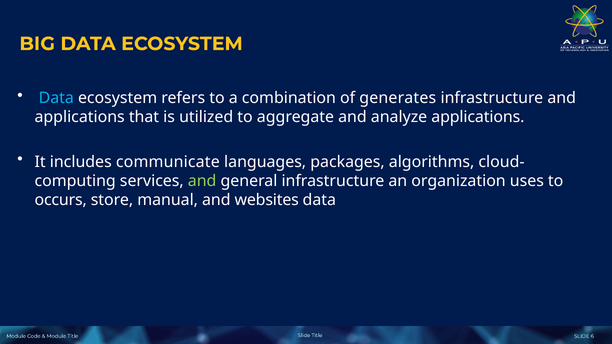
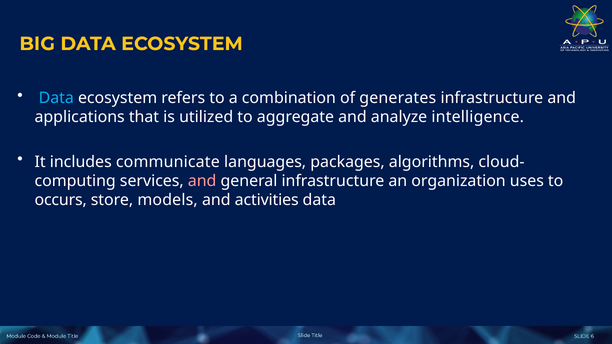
analyze applications: applications -> intelligence
and at (202, 181) colour: light green -> pink
manual: manual -> models
websites: websites -> activities
